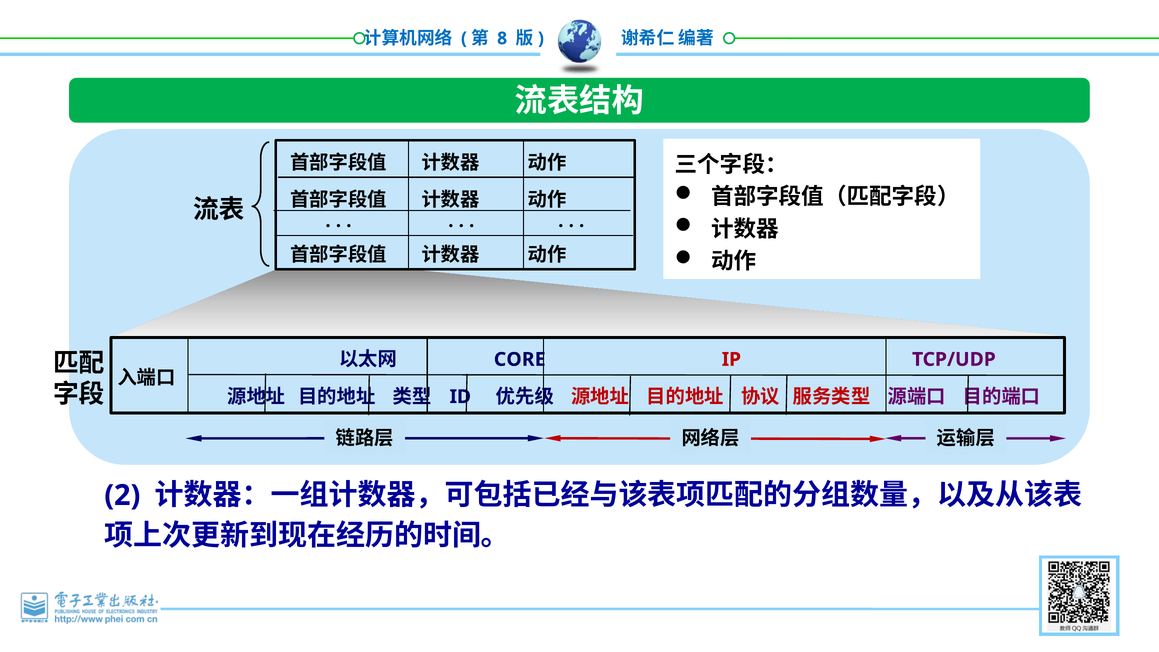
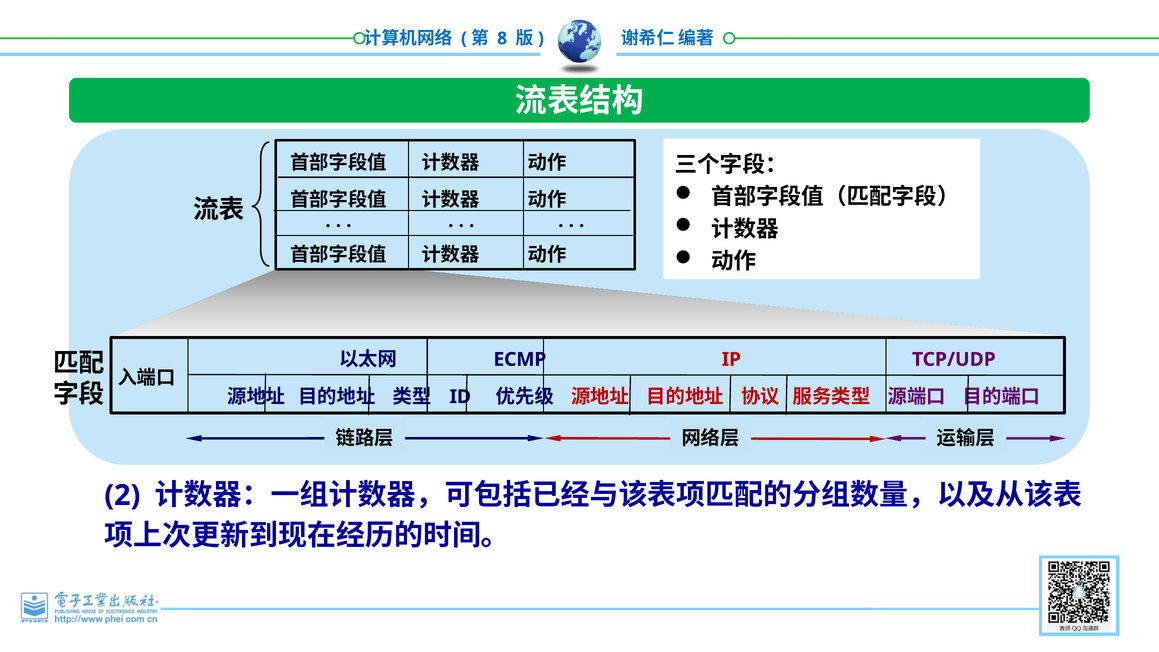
CORE: CORE -> ECMP
